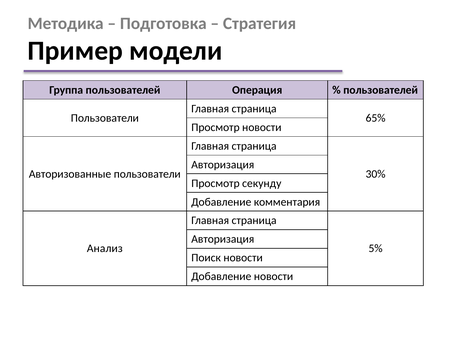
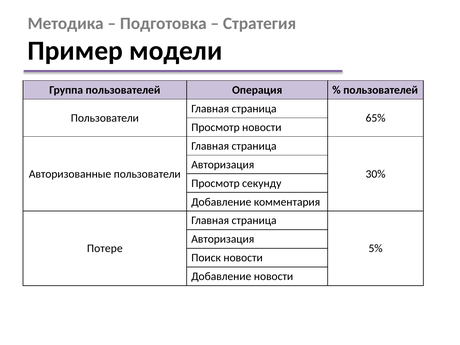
Анализ: Анализ -> Потере
